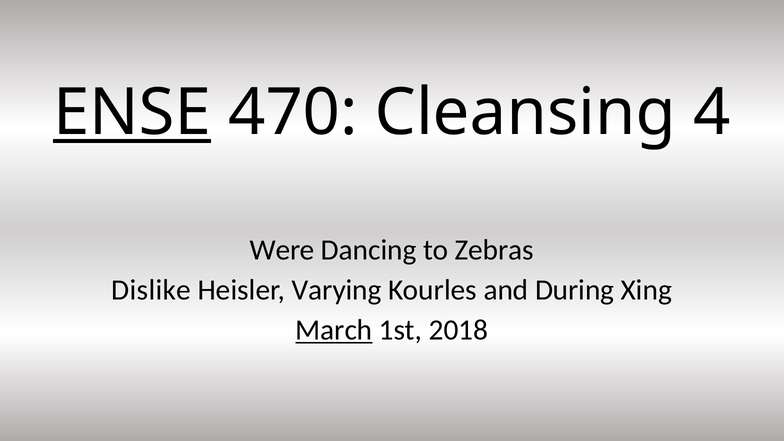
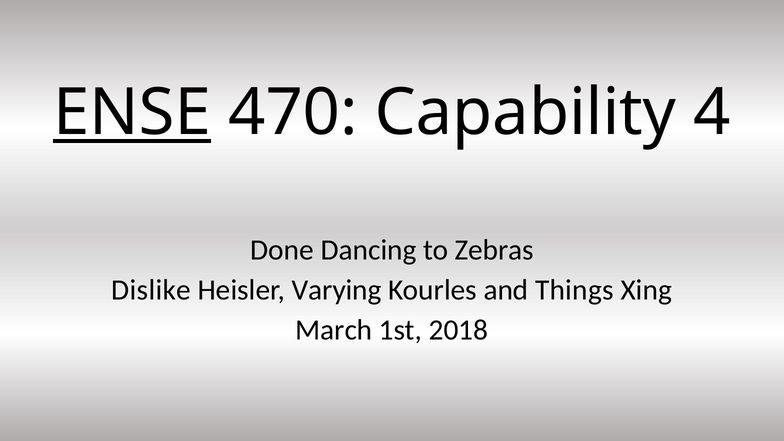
Cleansing: Cleansing -> Capability
Were: Were -> Done
During: During -> Things
March underline: present -> none
